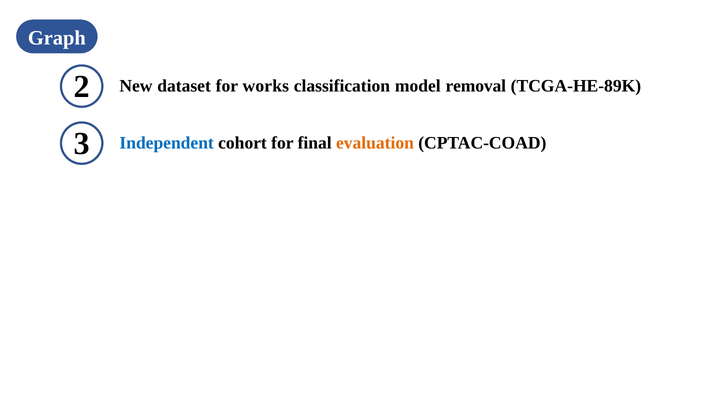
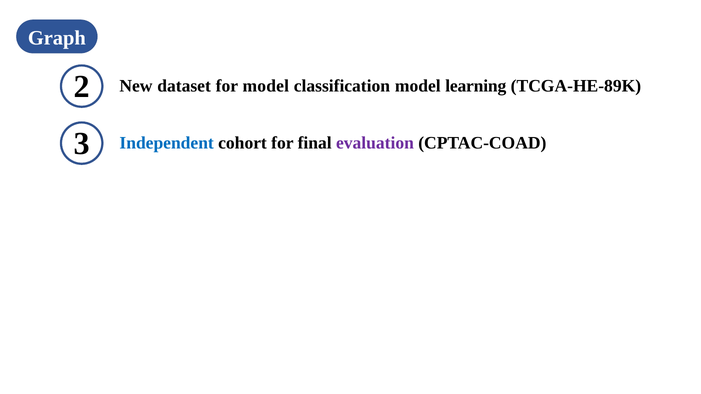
for works: works -> model
removal: removal -> learning
evaluation colour: orange -> purple
